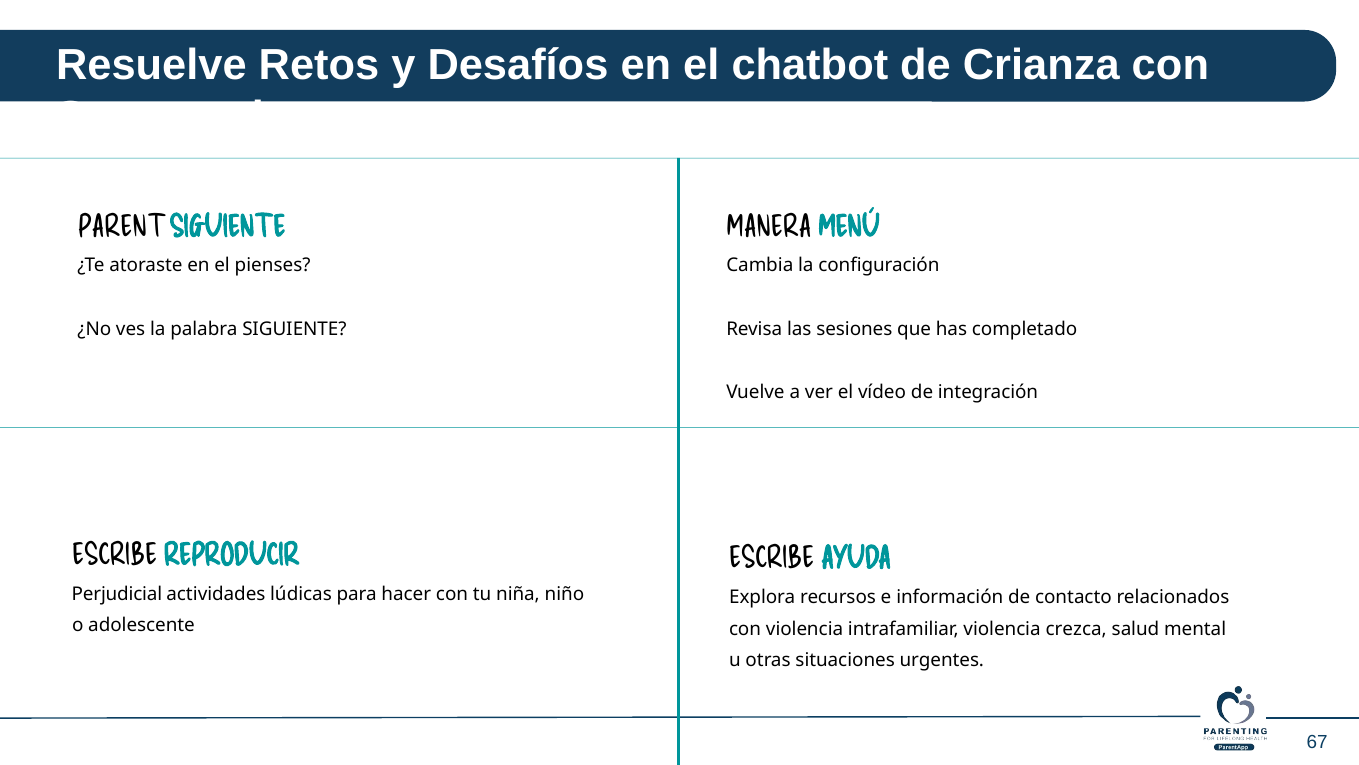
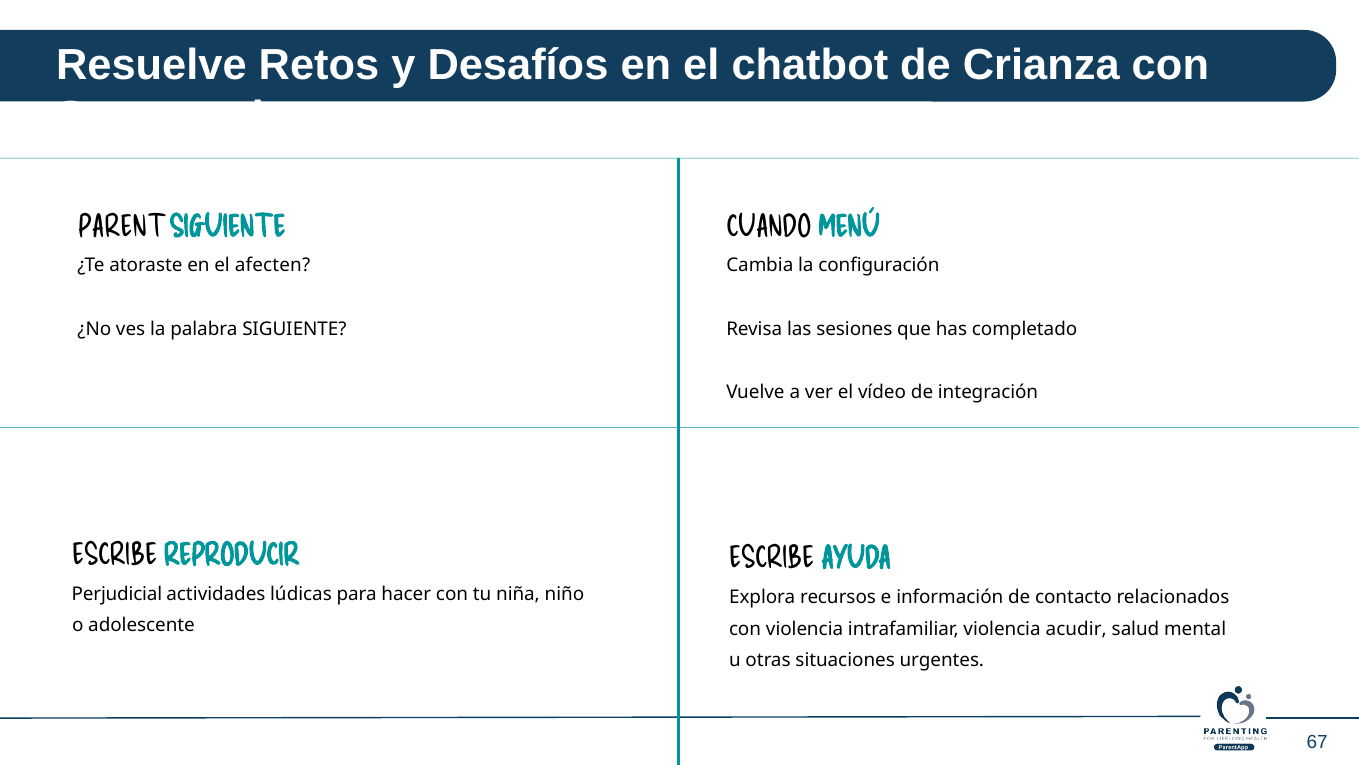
MANERA: MANERA -> CUANDO
pienses: pienses -> afecten
crezca: crezca -> acudir
